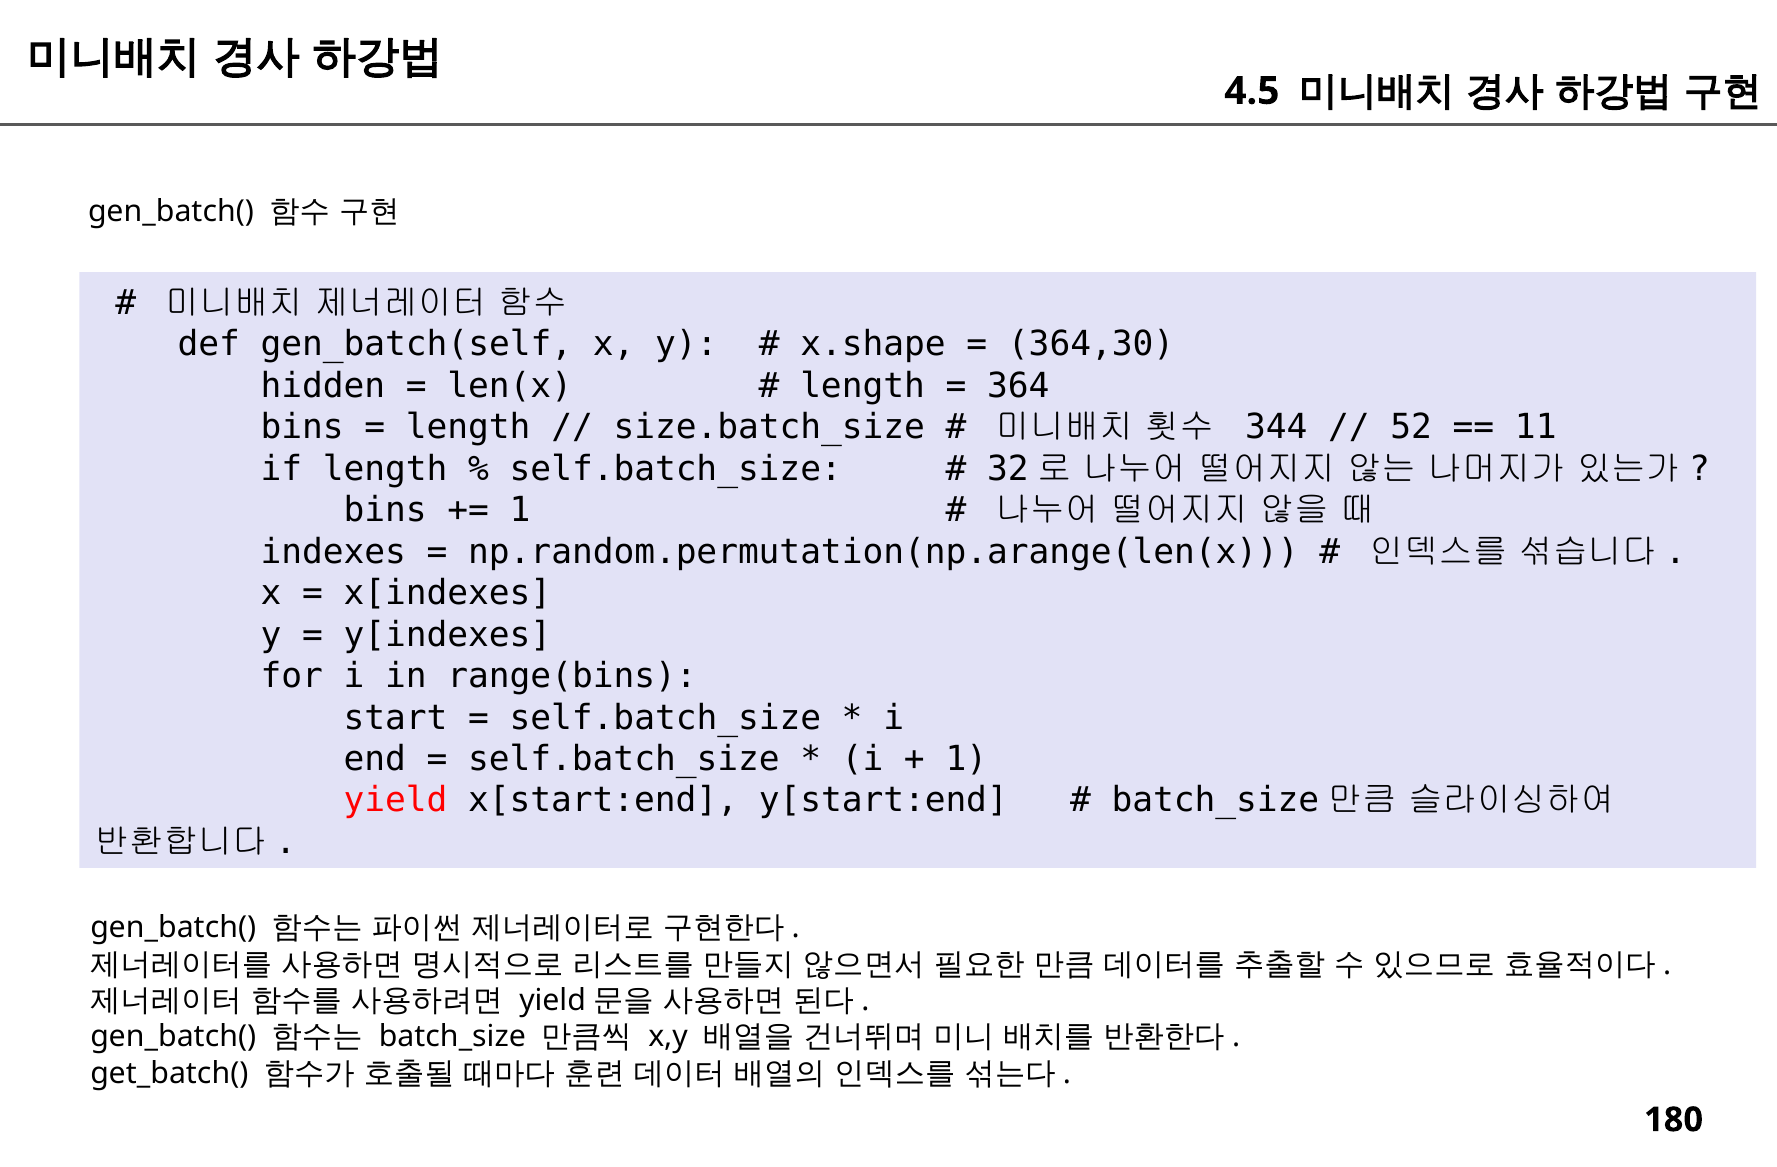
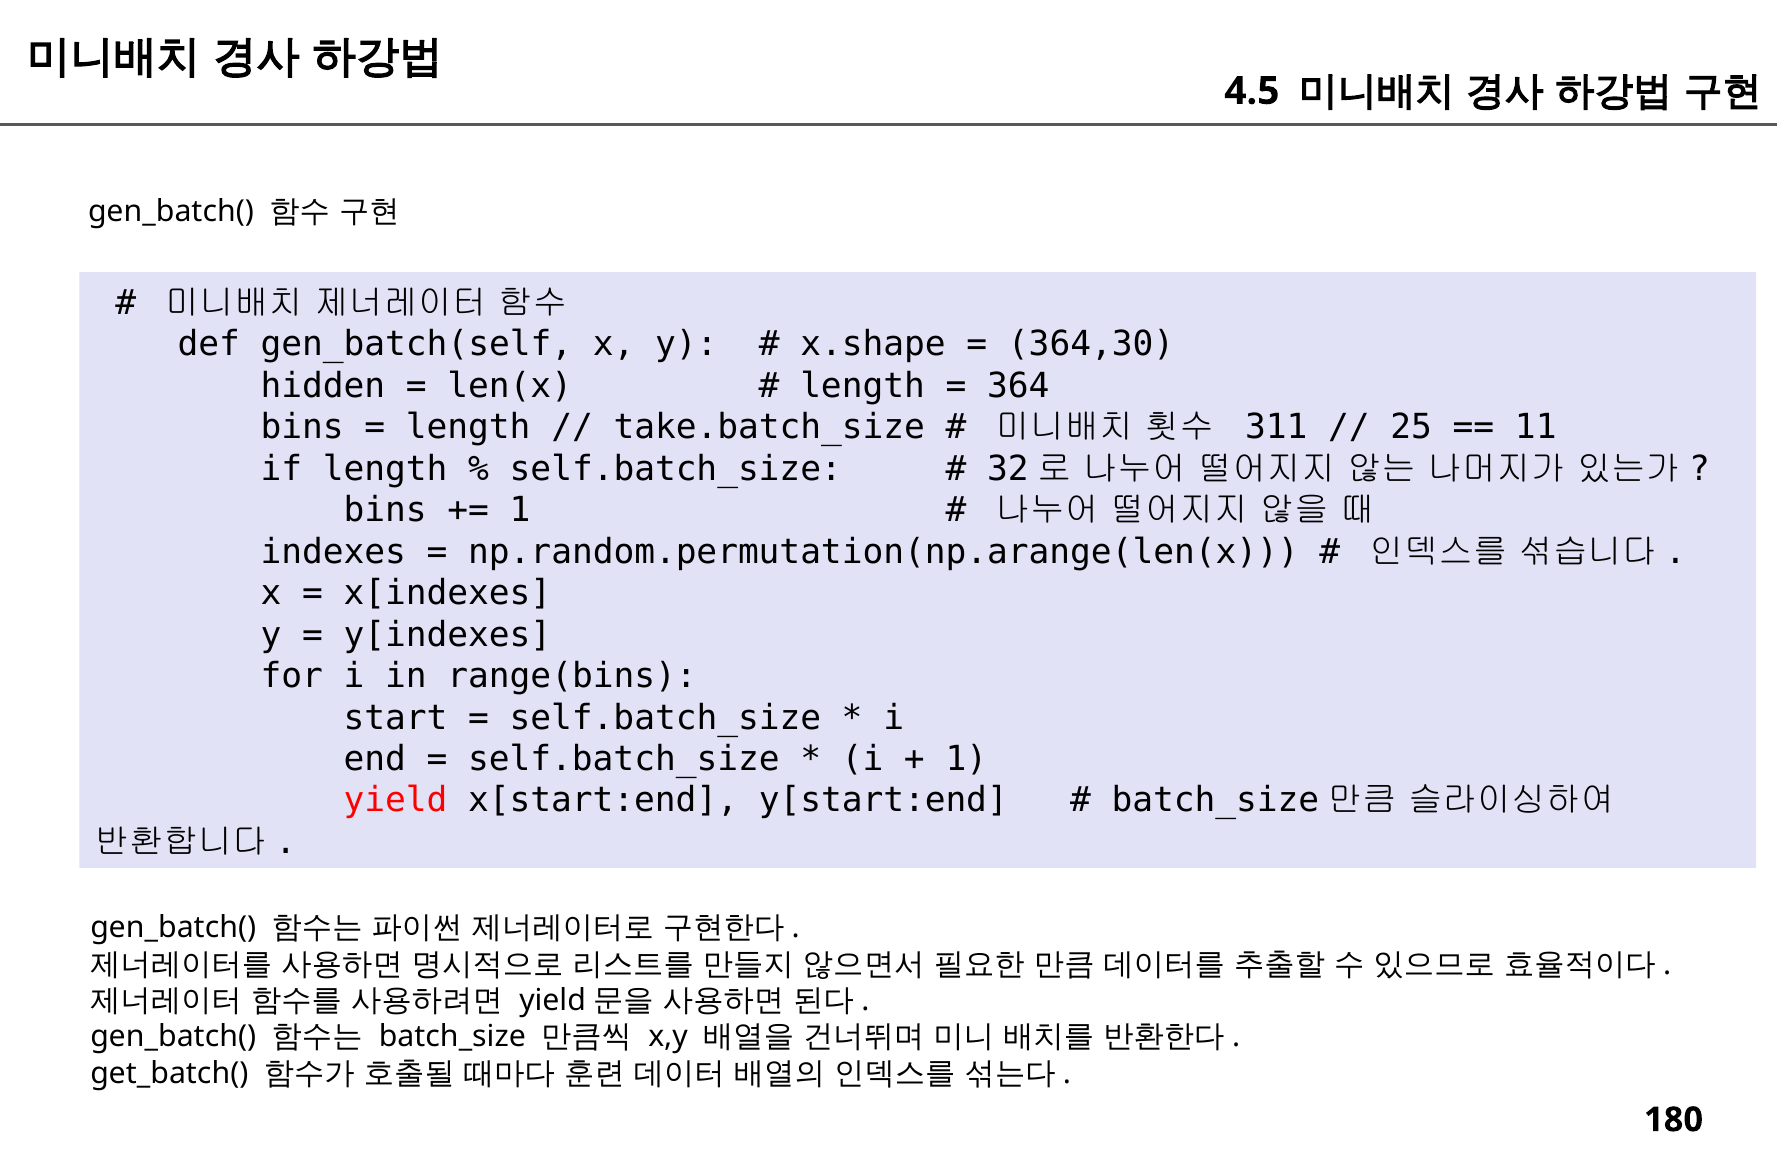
size.batch_size: size.batch_size -> take.batch_size
344: 344 -> 311
52: 52 -> 25
